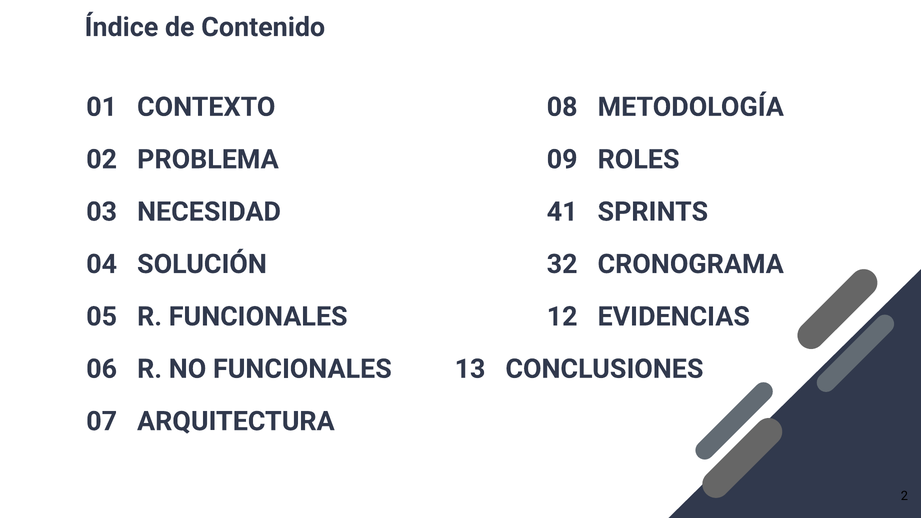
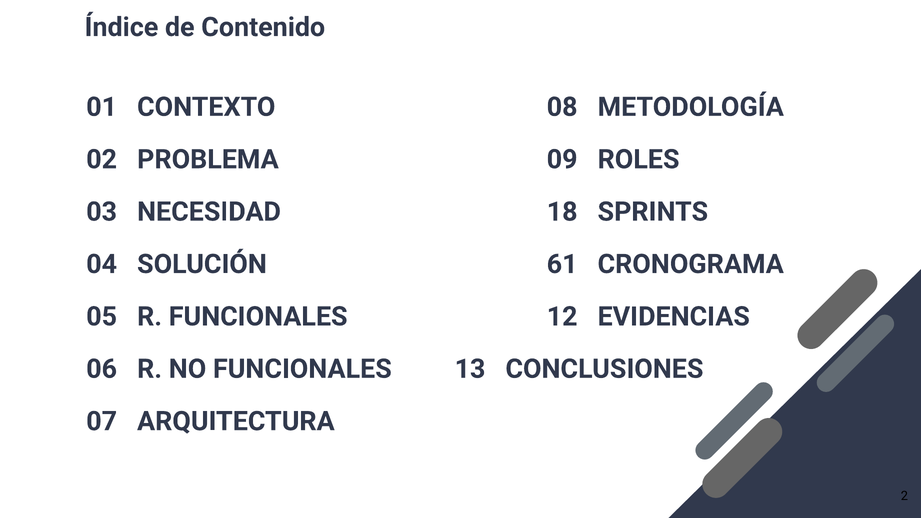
41: 41 -> 18
32: 32 -> 61
